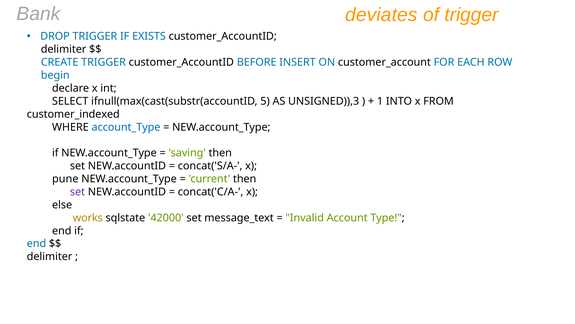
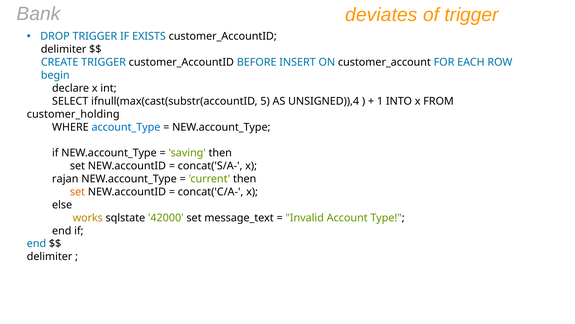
UNSIGNED)),3: UNSIGNED)),3 -> UNSIGNED)),4
customer_indexed: customer_indexed -> customer_holding
pune: pune -> rajan
set at (78, 192) colour: purple -> orange
